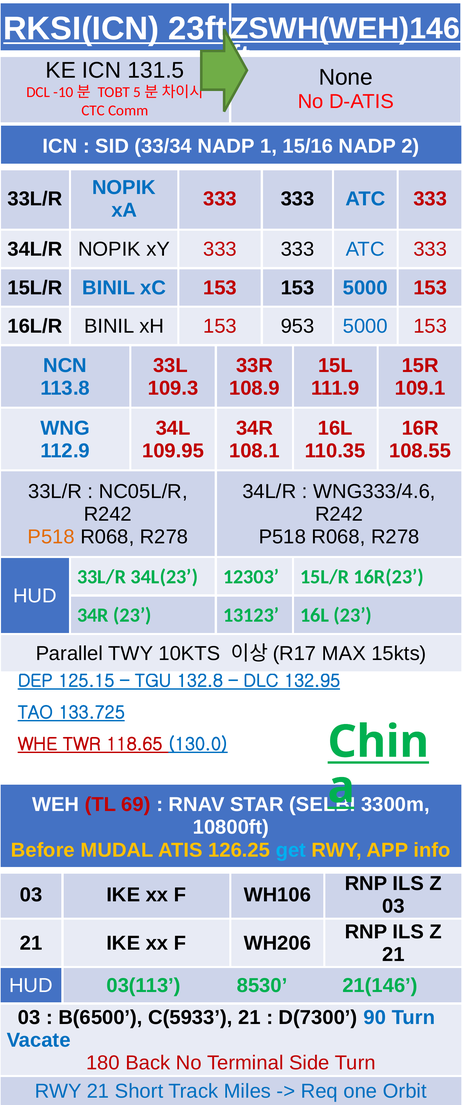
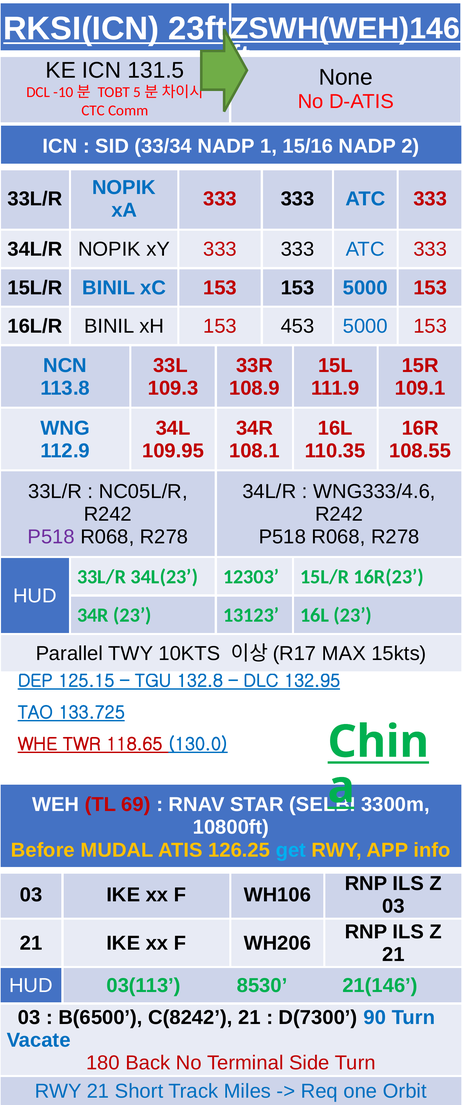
953: 953 -> 453
P518 at (51, 537) colour: orange -> purple
C(5933: C(5933 -> C(8242
